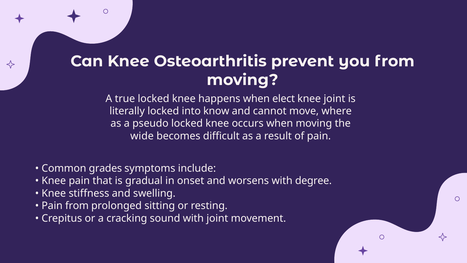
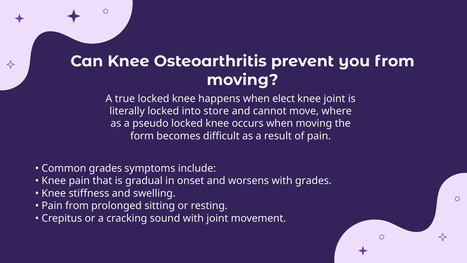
know: know -> store
wide: wide -> form
with degree: degree -> grades
